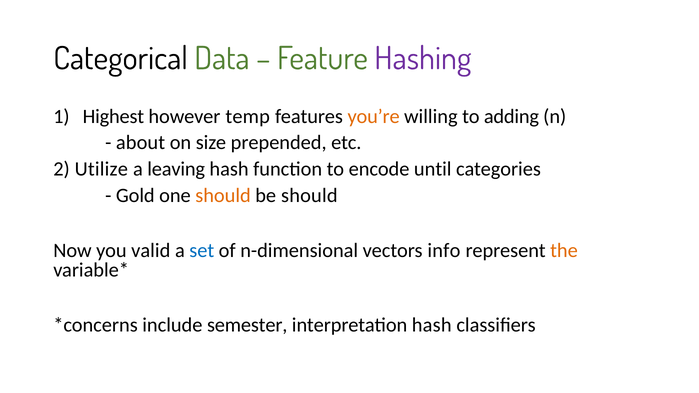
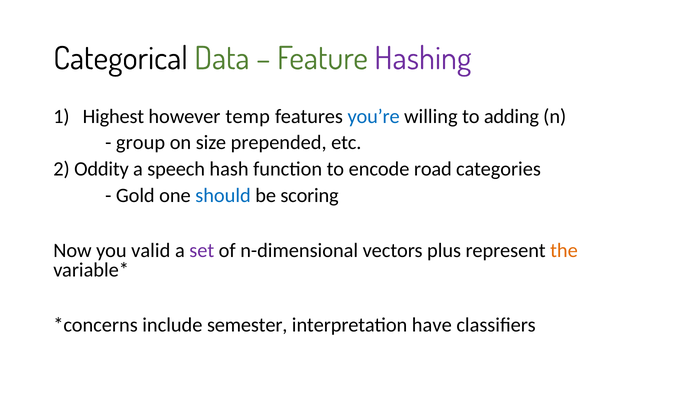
you’re colour: orange -> blue
about: about -> group
Utilize: Utilize -> Oddity
leaving: leaving -> speech
until: until -> road
should at (223, 196) colour: orange -> blue
be should: should -> scoring
set colour: blue -> purple
info: info -> plus
interpretation hash: hash -> have
